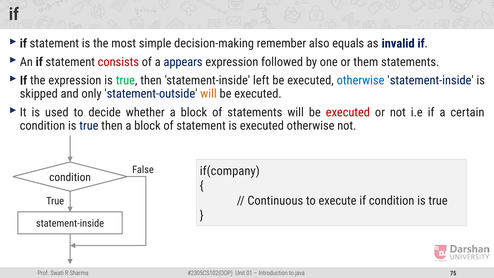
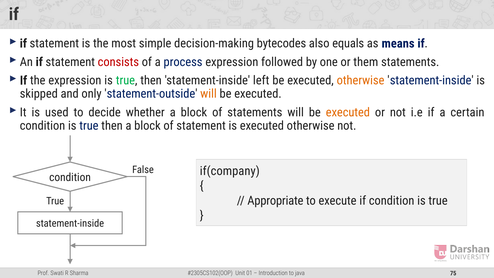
remember: remember -> bytecodes
invalid: invalid -> means
appears: appears -> process
otherwise at (361, 80) colour: blue -> orange
executed at (348, 112) colour: red -> orange
Continuous: Continuous -> Appropriate
